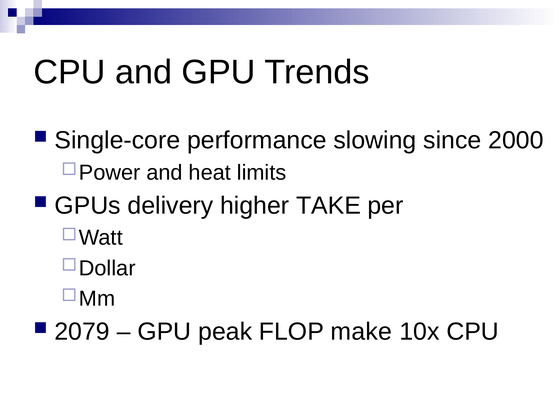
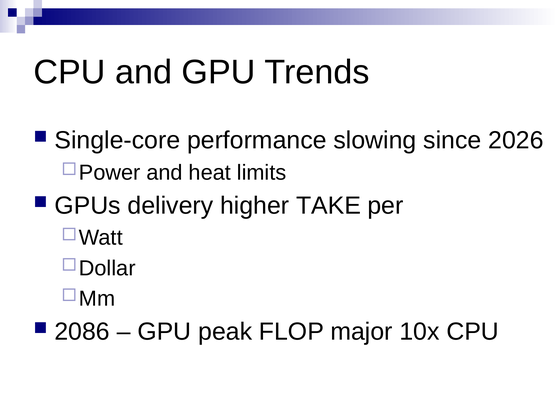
2000: 2000 -> 2026
2079: 2079 -> 2086
make: make -> major
